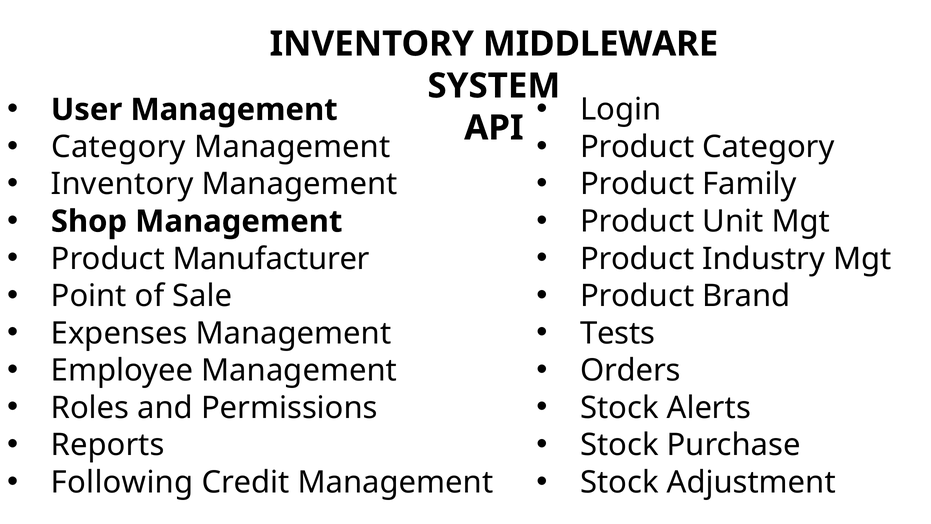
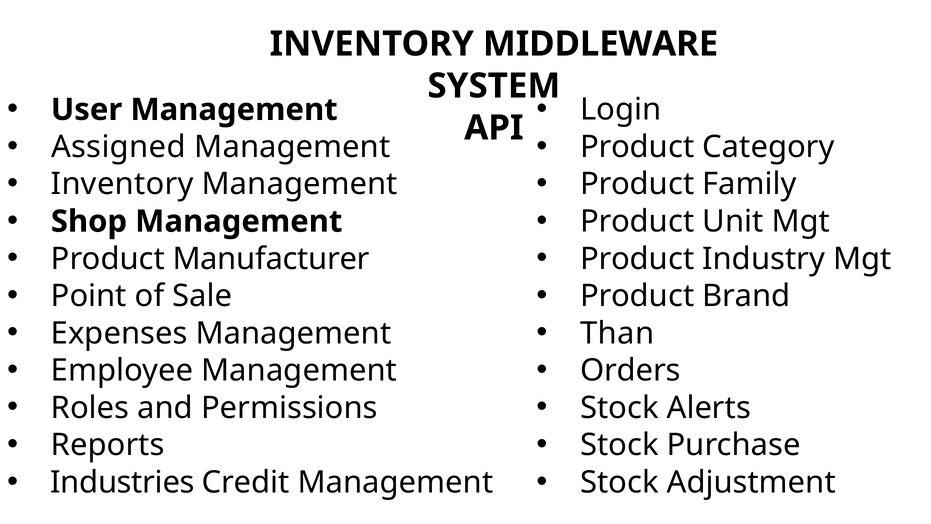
Category at (118, 147): Category -> Assigned
Tests: Tests -> Than
Following: Following -> Industries
